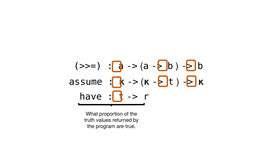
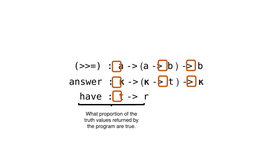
assume: assume -> answer
